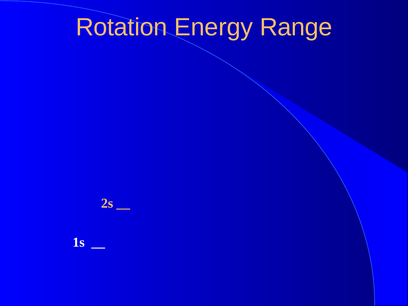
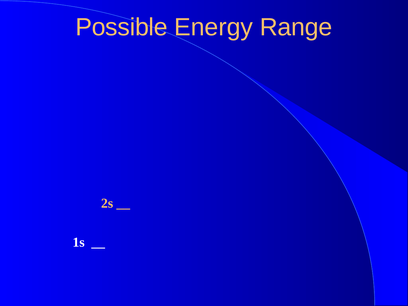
Rotation: Rotation -> Possible
